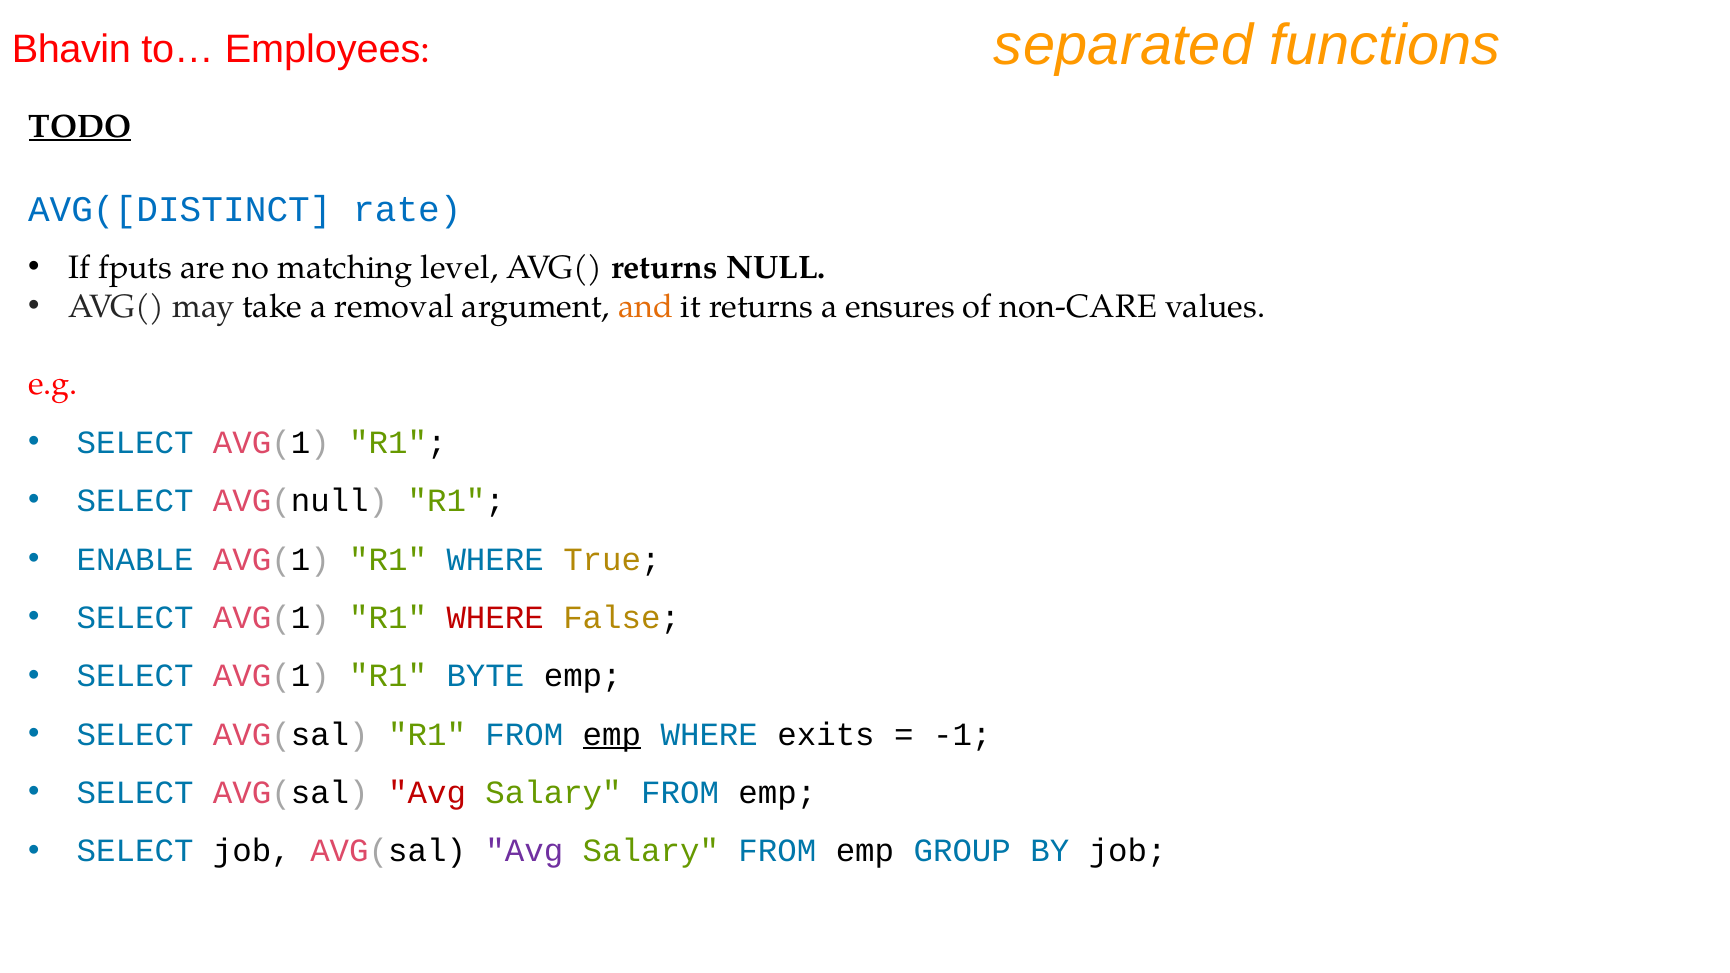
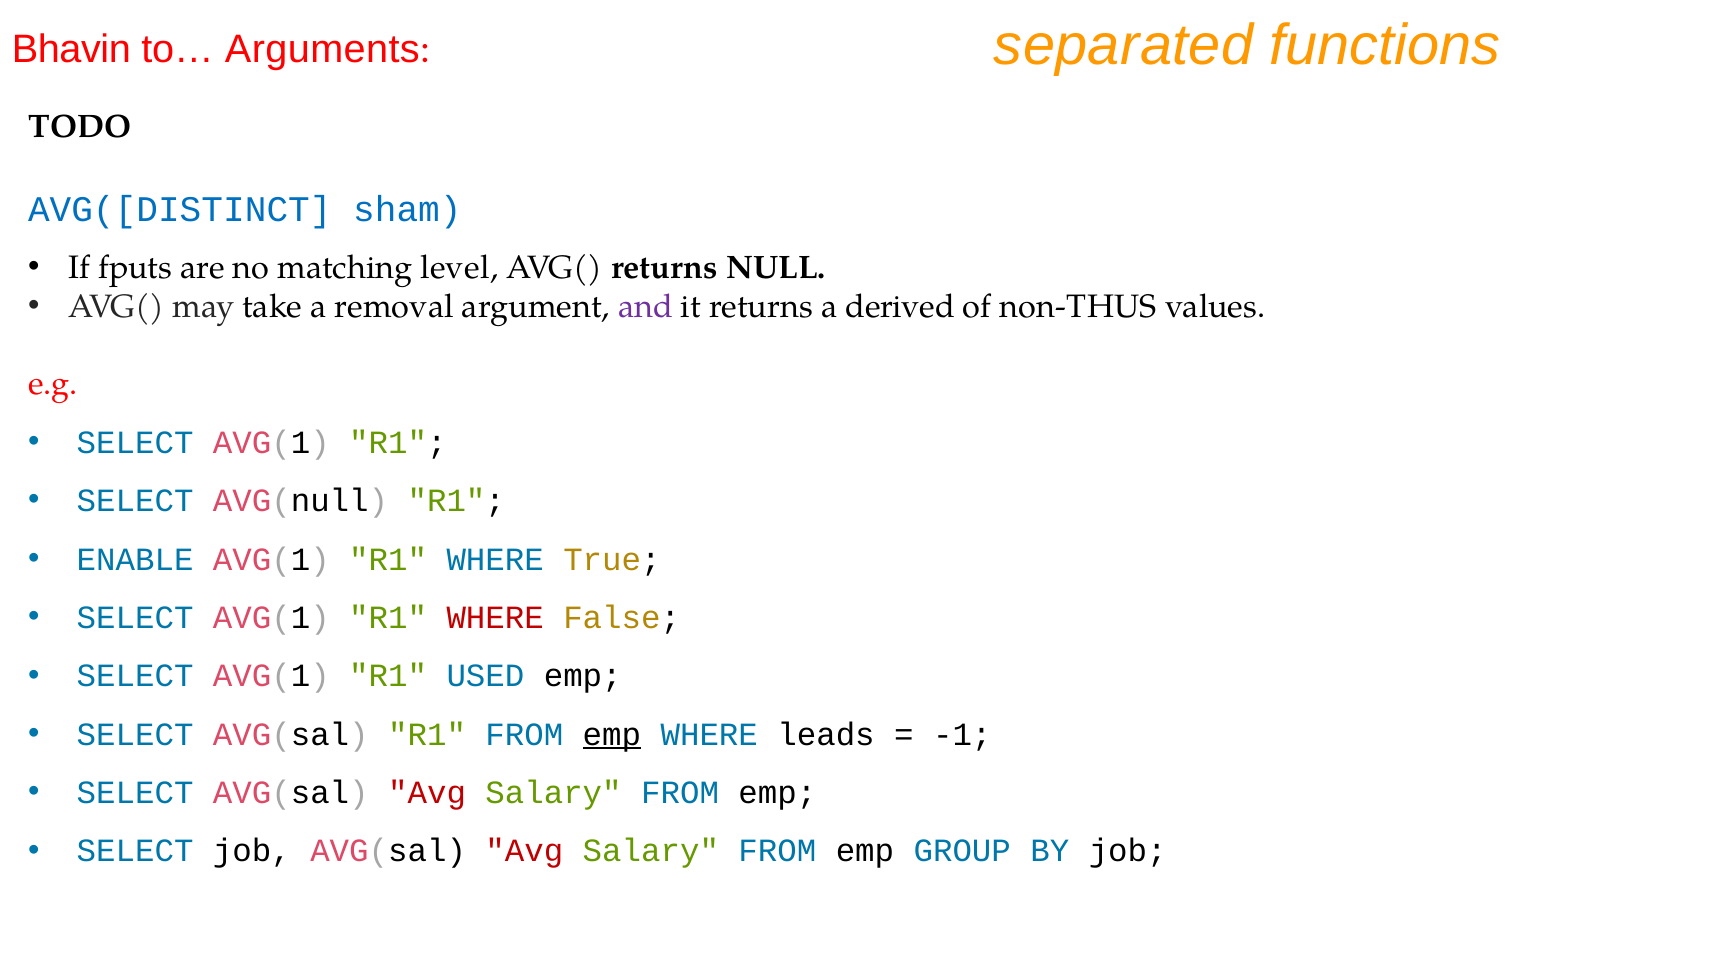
Employees: Employees -> Arguments
TODO underline: present -> none
rate: rate -> sham
and colour: orange -> purple
ensures: ensures -> derived
non-CARE: non-CARE -> non-THUS
BYTE: BYTE -> USED
exits: exits -> leads
Avg at (524, 851) colour: purple -> red
